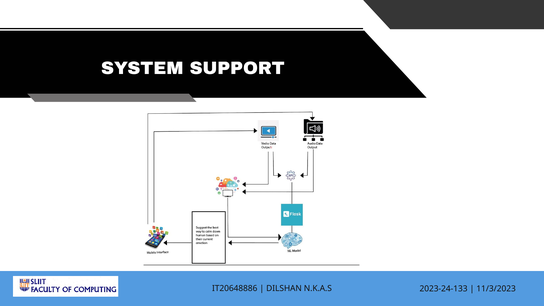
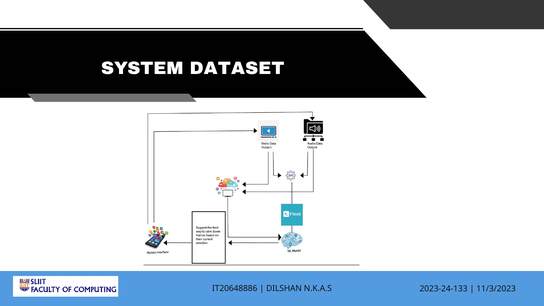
SUPPORT: SUPPORT -> DATASET
